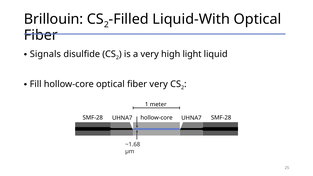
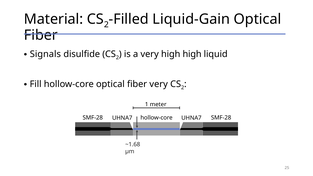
Brillouin: Brillouin -> Material
Liquid-With: Liquid-With -> Liquid-Gain
high light: light -> high
